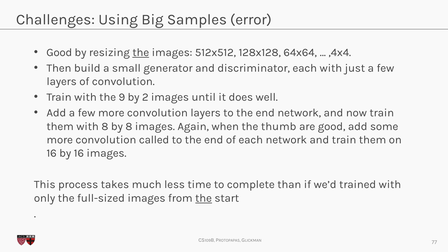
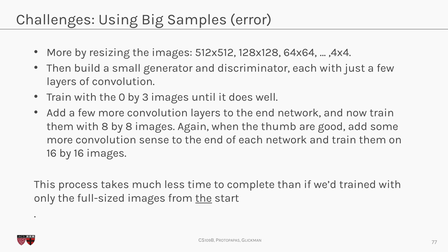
Good at (59, 52): Good -> More
the at (141, 52) underline: present -> none
9: 9 -> 0
2: 2 -> 3
called: called -> sense
